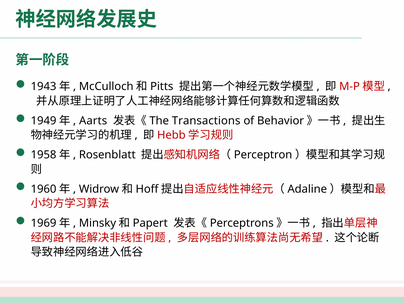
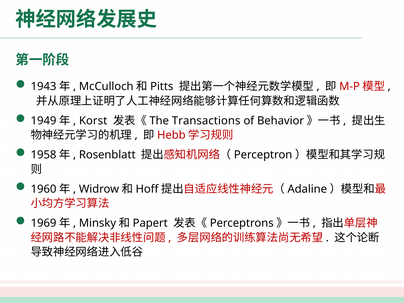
Aarts: Aarts -> Korst
